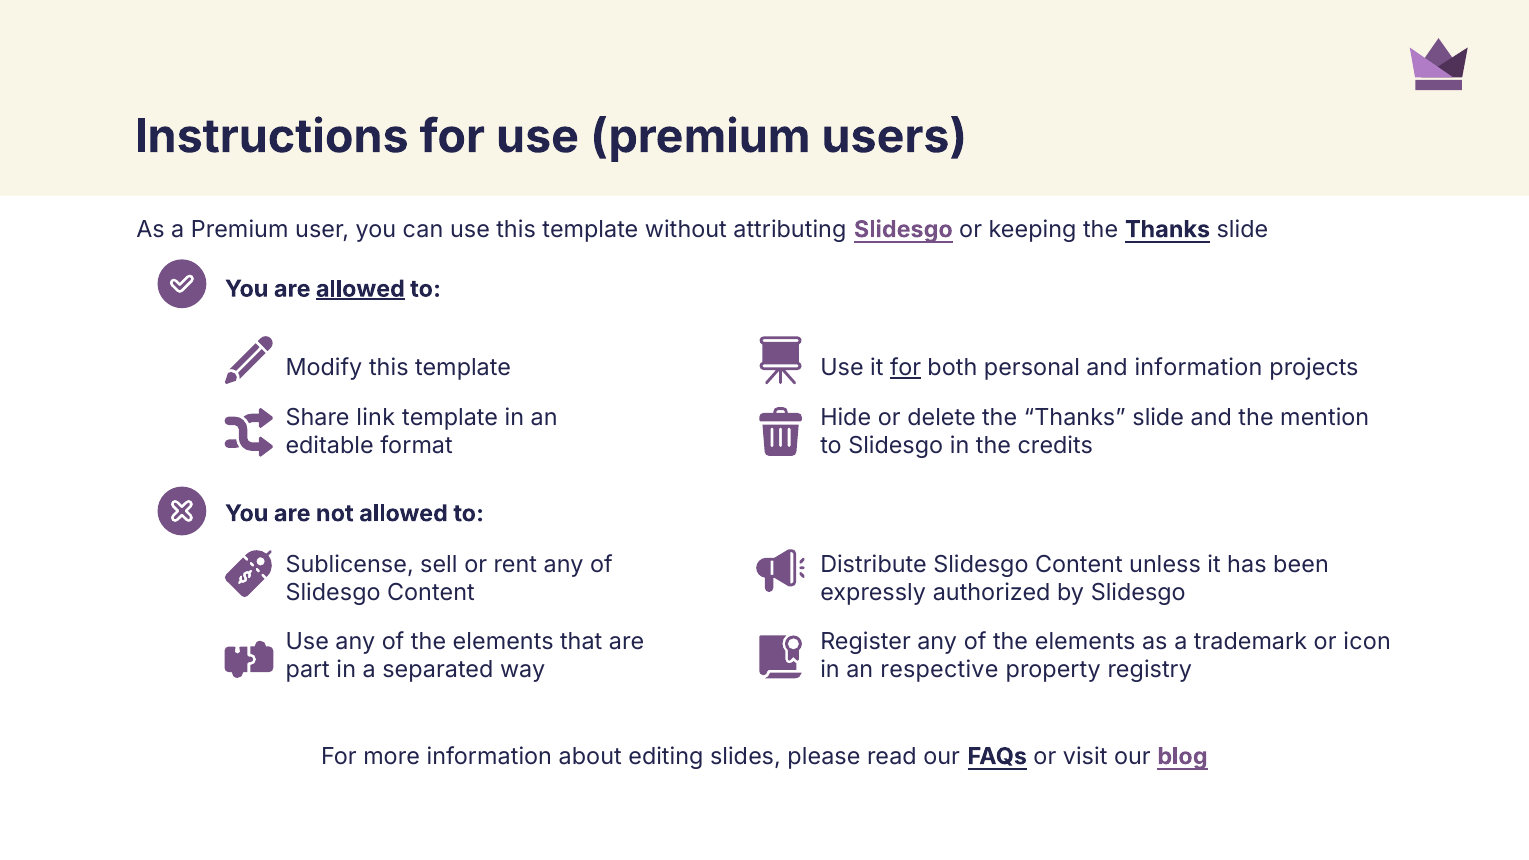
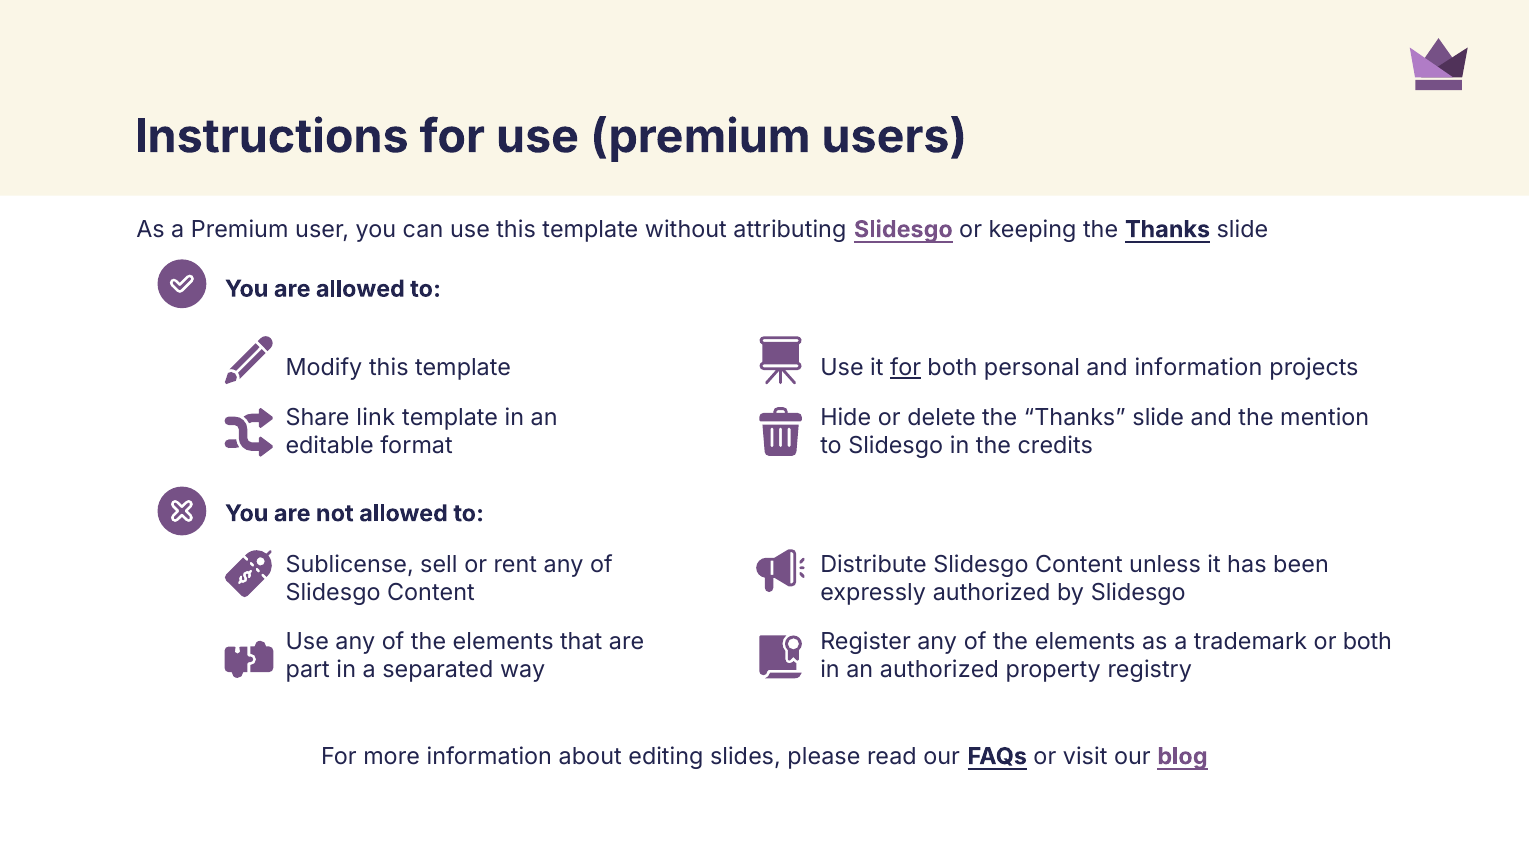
allowed at (360, 289) underline: present -> none
or icon: icon -> both
an respective: respective -> authorized
